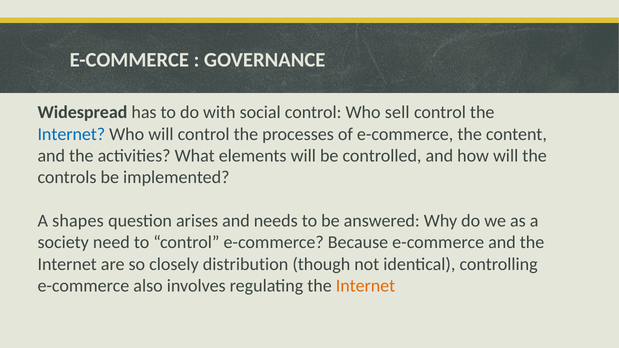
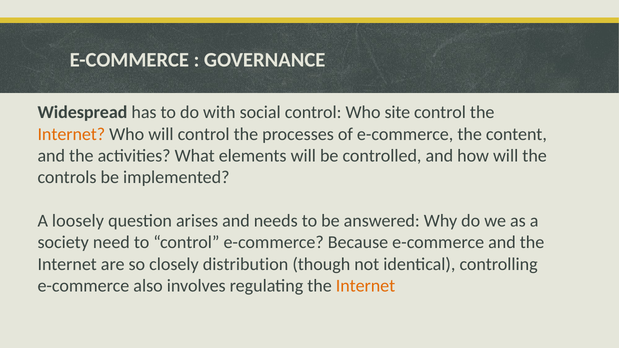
sell: sell -> site
Internet at (71, 134) colour: blue -> orange
shapes: shapes -> loosely
